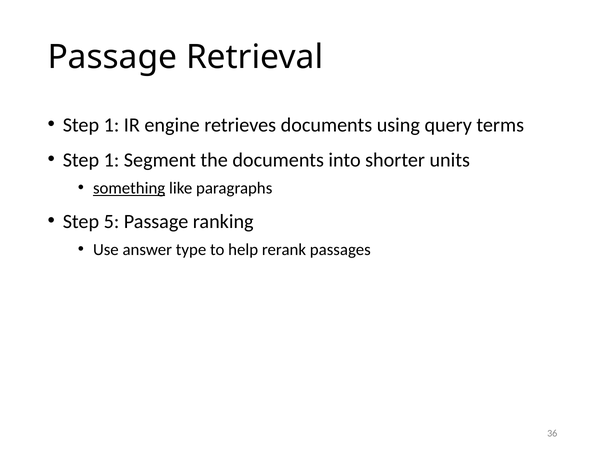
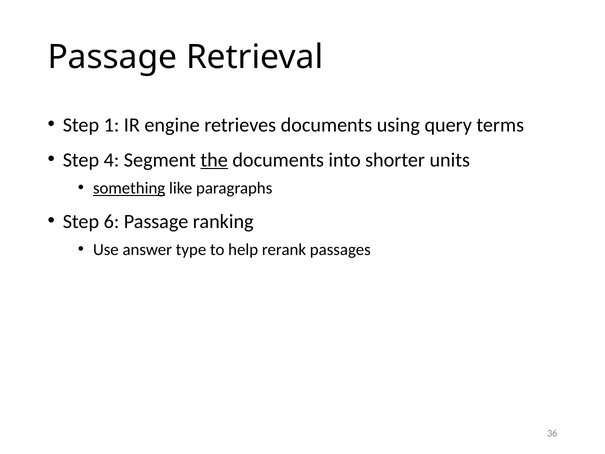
1 at (112, 160): 1 -> 4
the underline: none -> present
5: 5 -> 6
